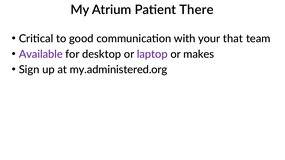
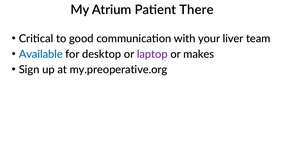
that: that -> liver
Available colour: purple -> blue
my.administered.org: my.administered.org -> my.preoperative.org
